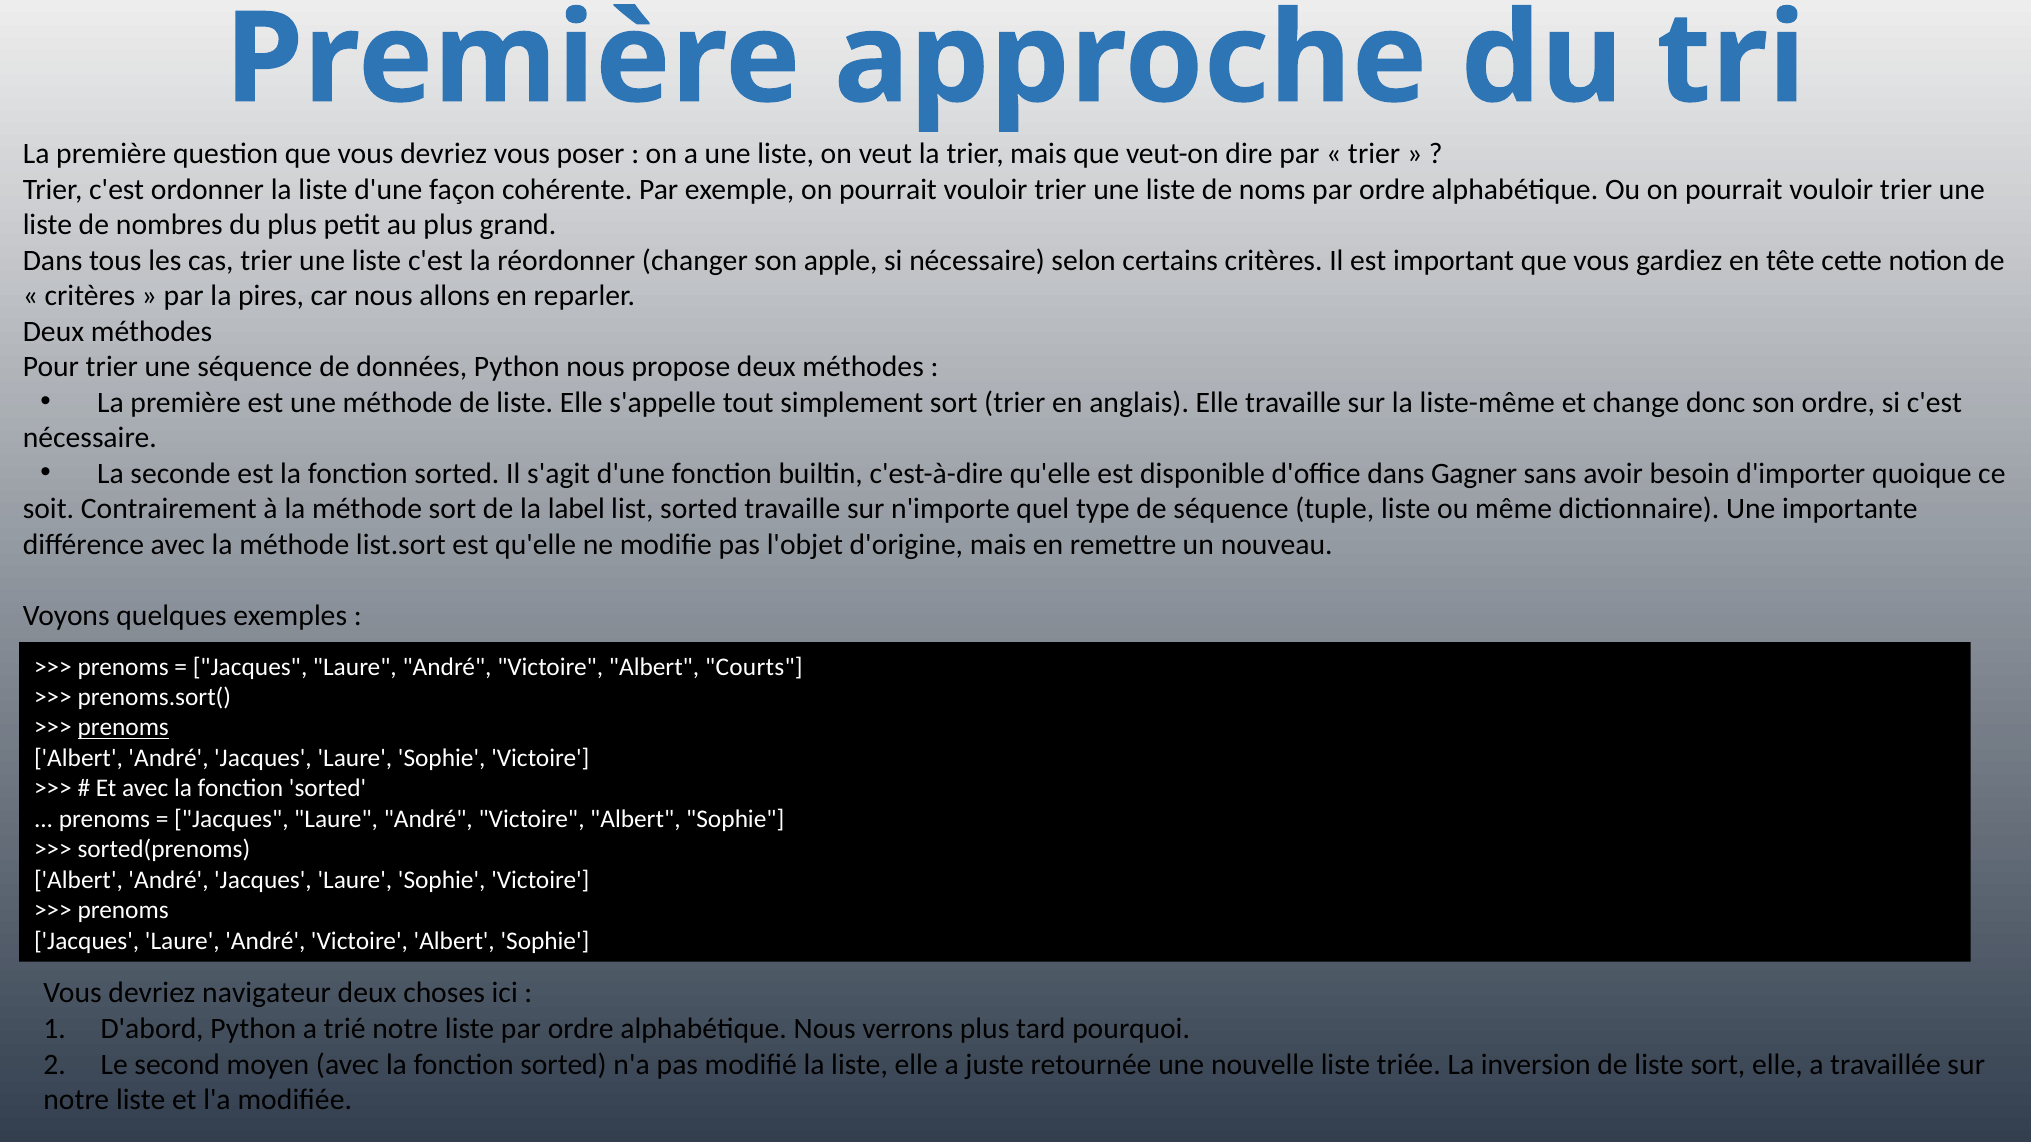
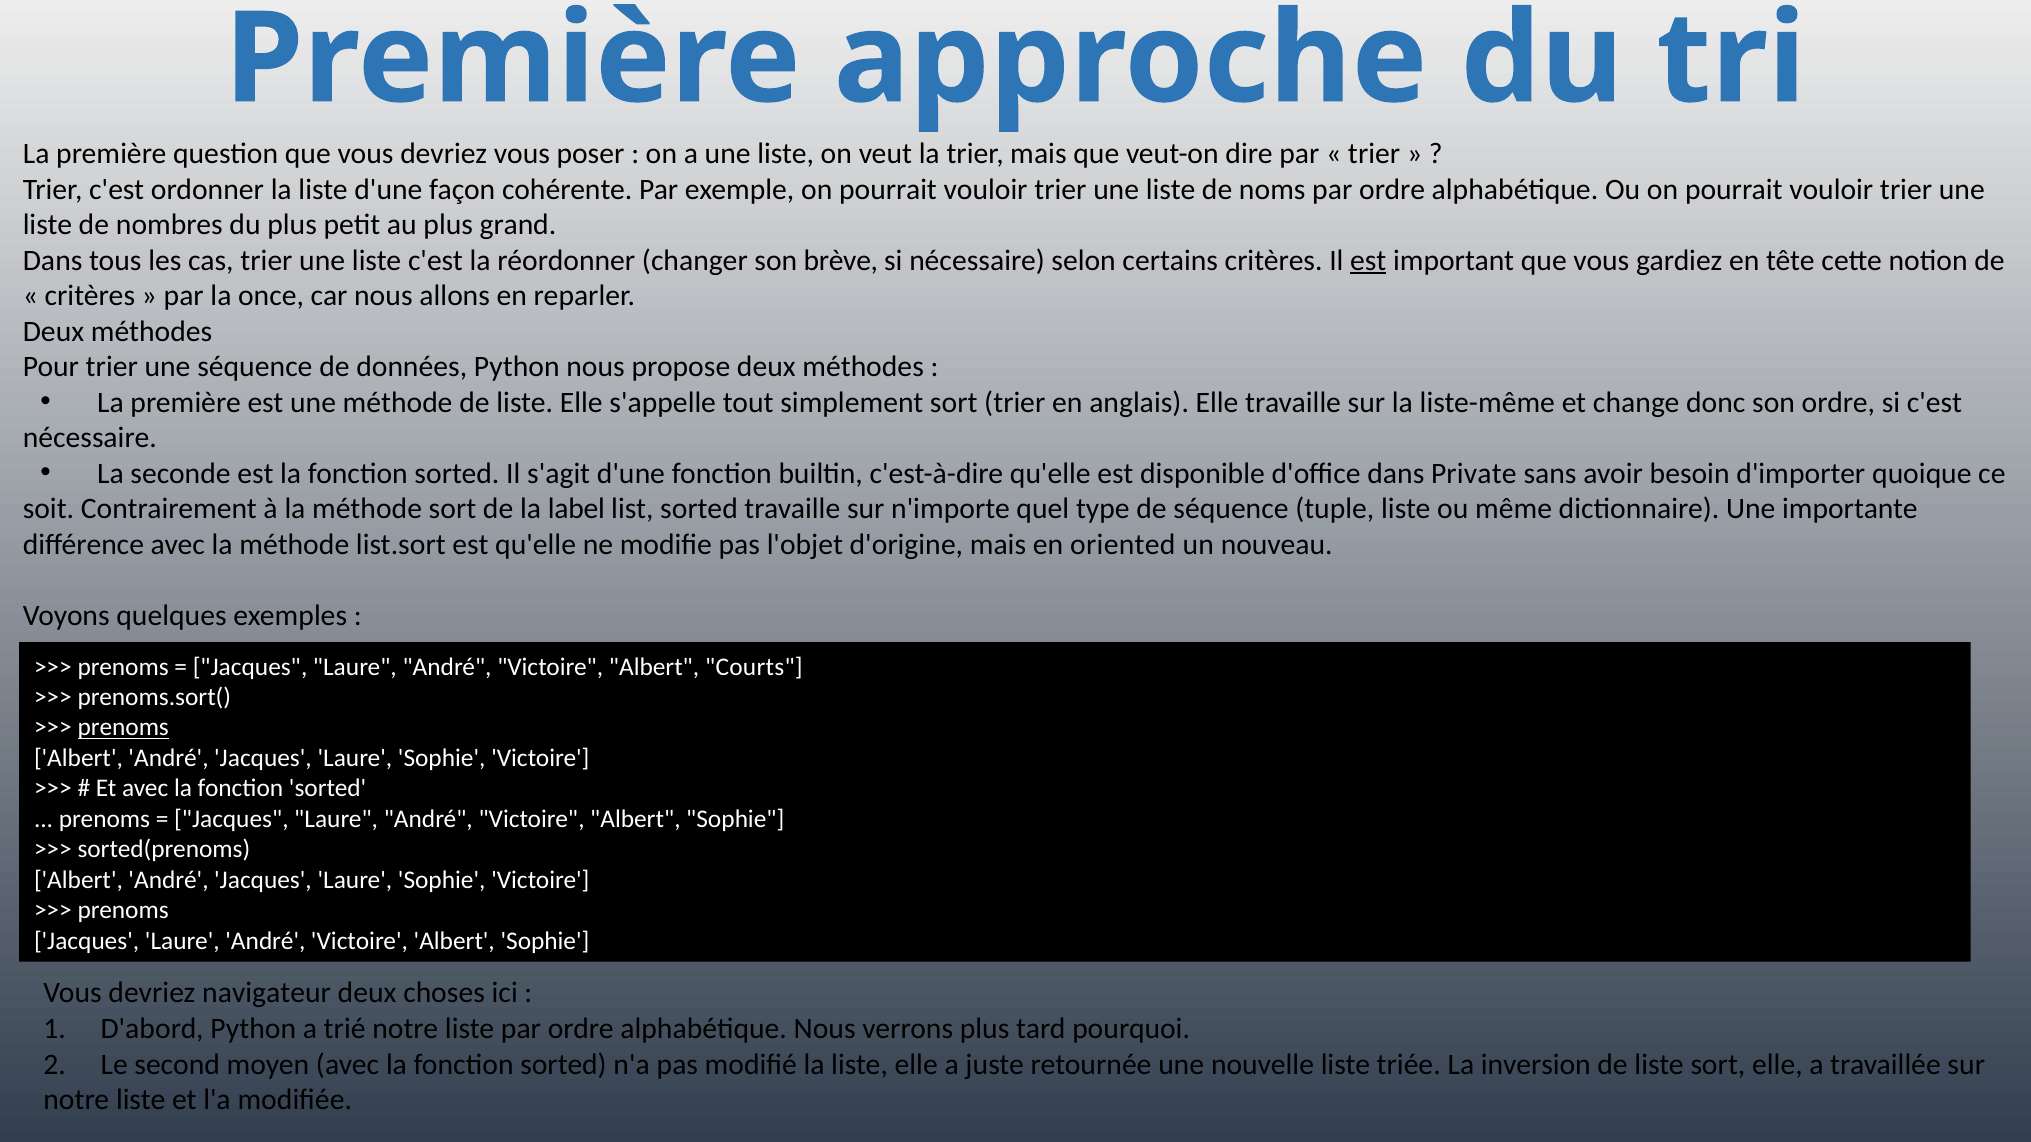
apple: apple -> brève
est at (1368, 260) underline: none -> present
pires: pires -> once
Gagner: Gagner -> Private
remettre: remettre -> oriented
